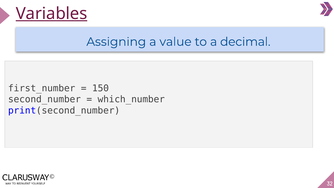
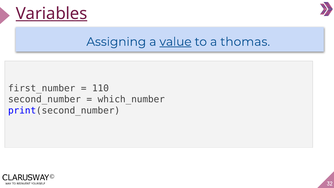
value underline: none -> present
decimal: decimal -> thomas
150: 150 -> 110
